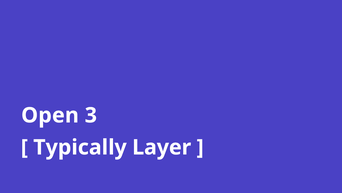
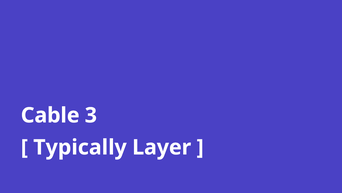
Open: Open -> Cable
